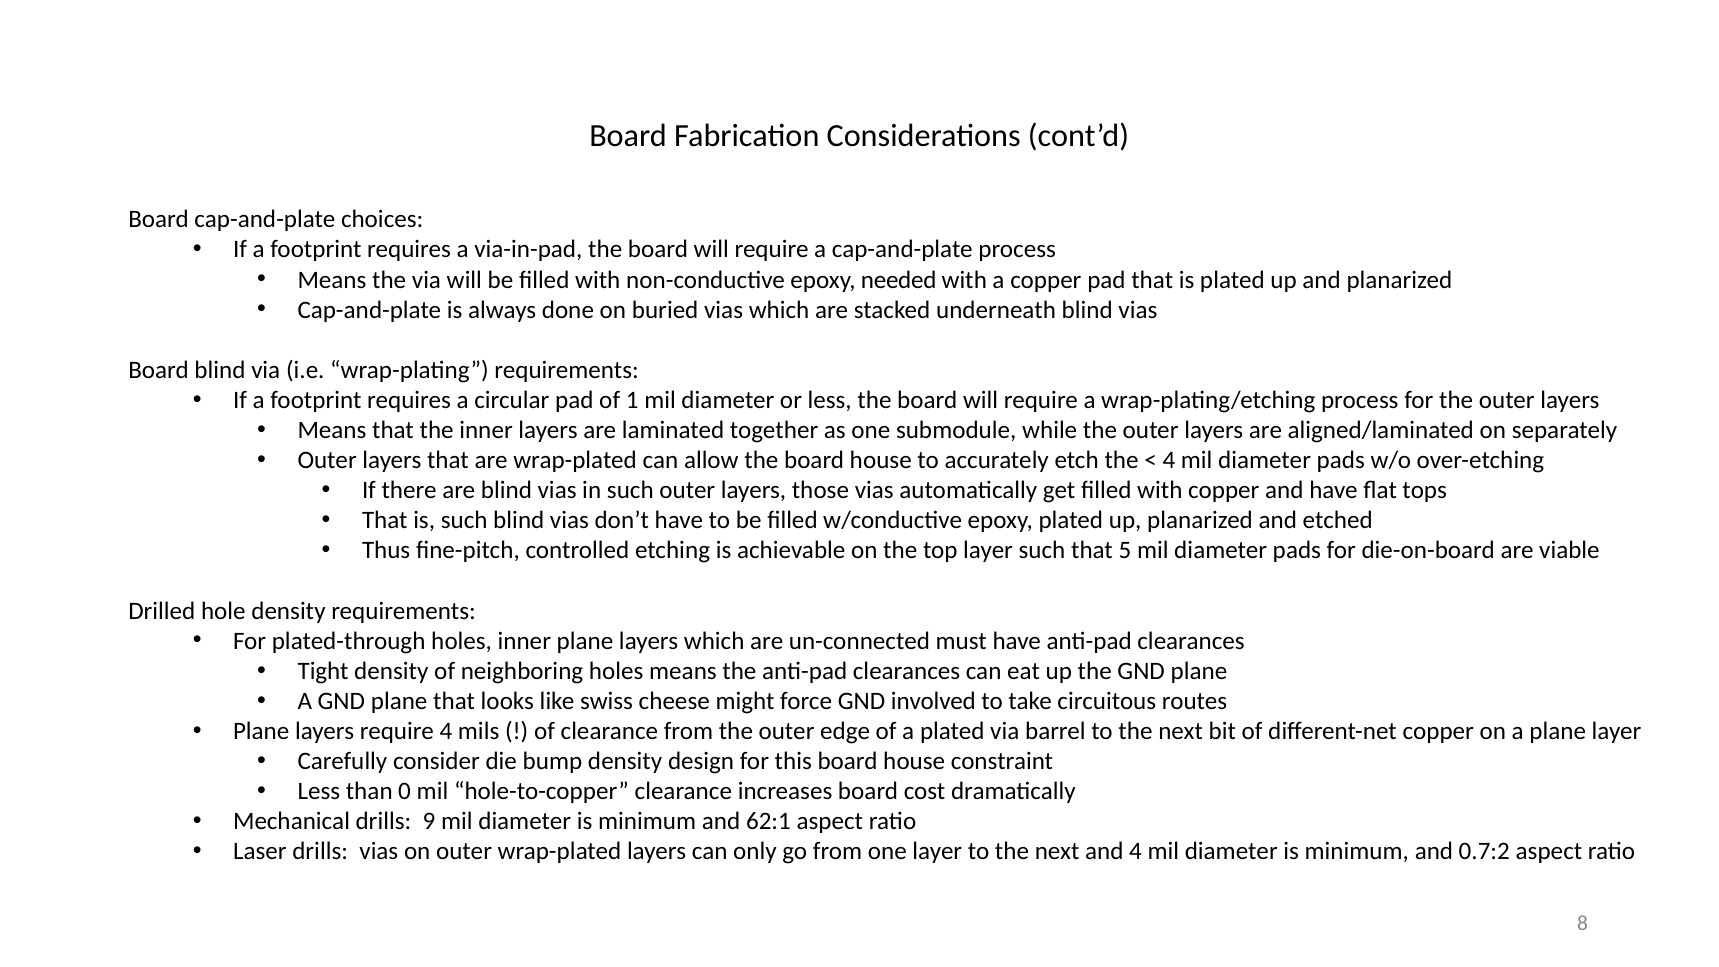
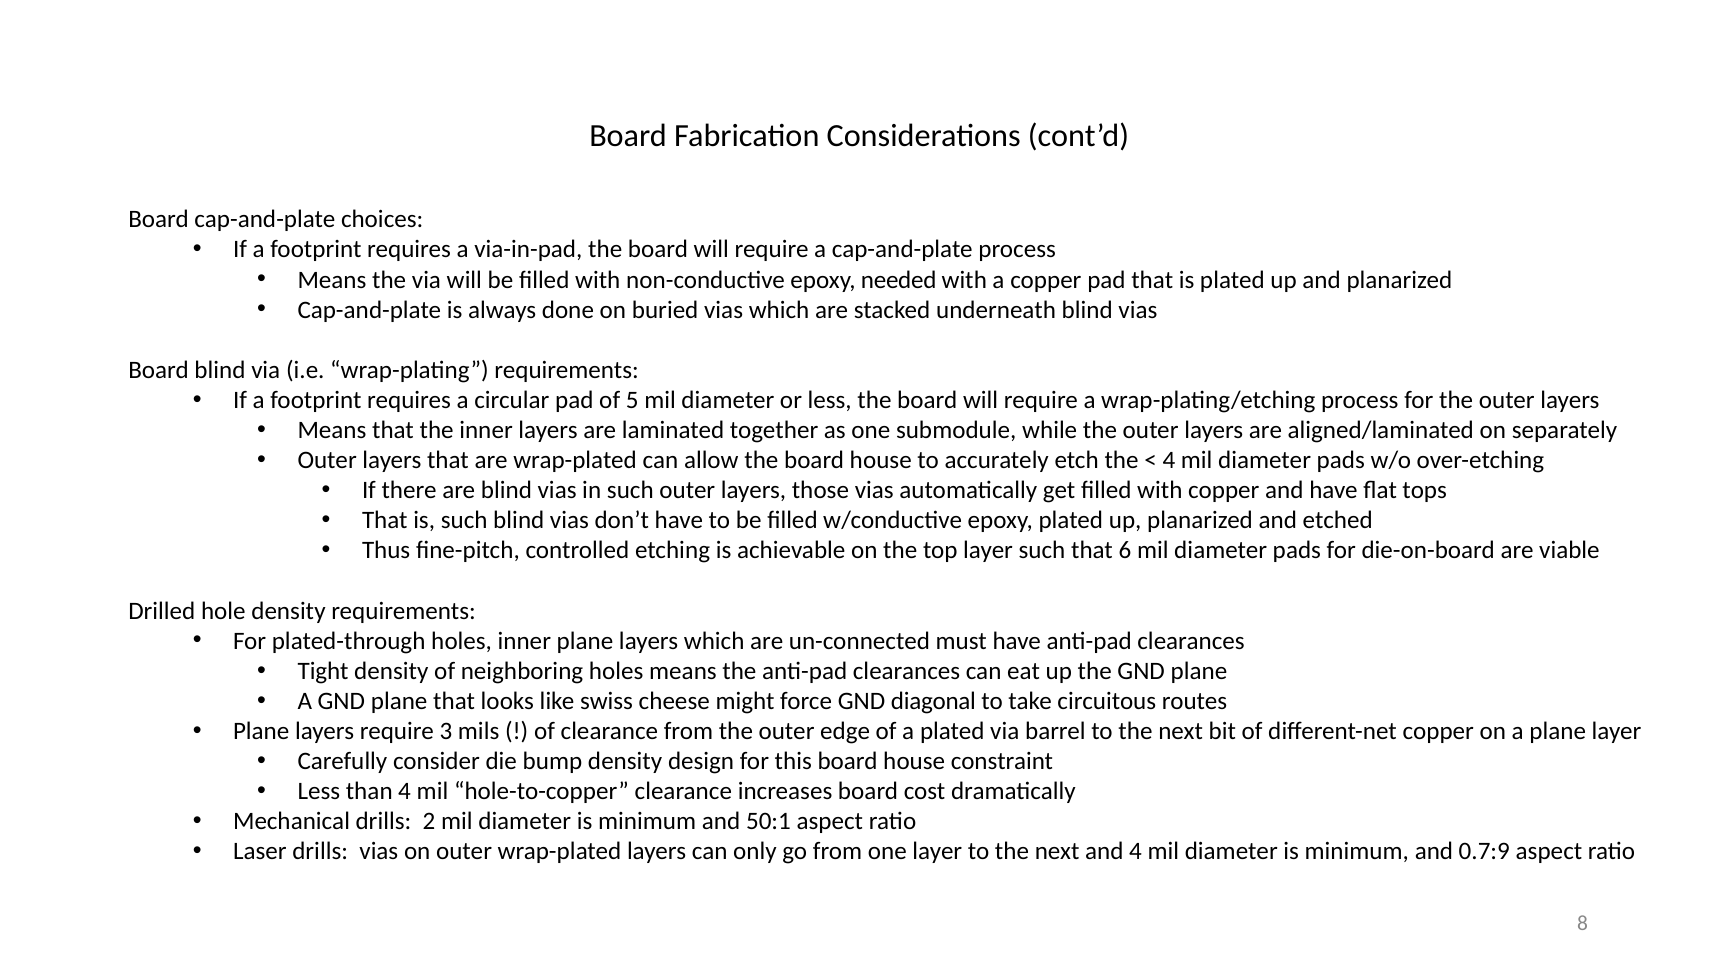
1: 1 -> 5
5: 5 -> 6
involved: involved -> diagonal
require 4: 4 -> 3
than 0: 0 -> 4
9: 9 -> 2
62:1: 62:1 -> 50:1
0.7:2: 0.7:2 -> 0.7:9
